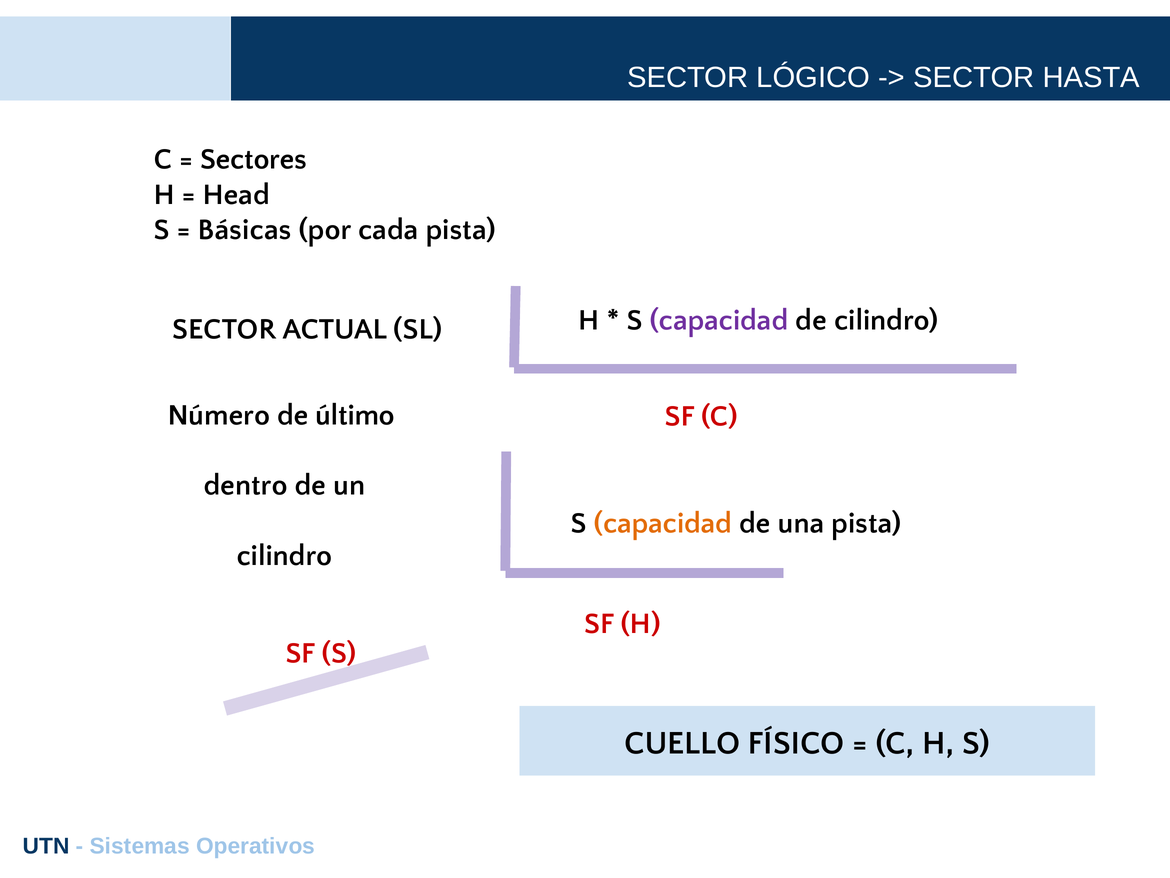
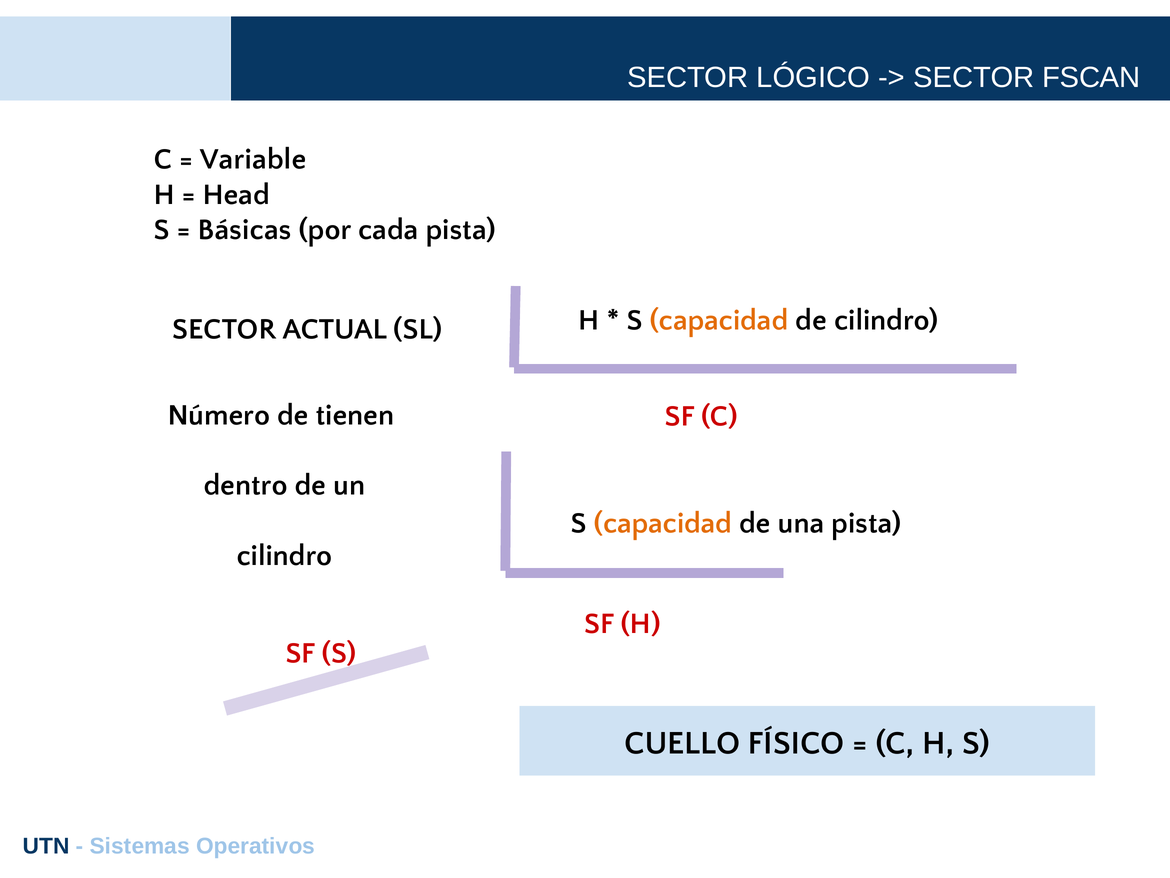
HASTA: HASTA -> FSCAN
Sectores: Sectores -> Variable
capacidad at (719, 320) colour: purple -> orange
último: último -> tienen
